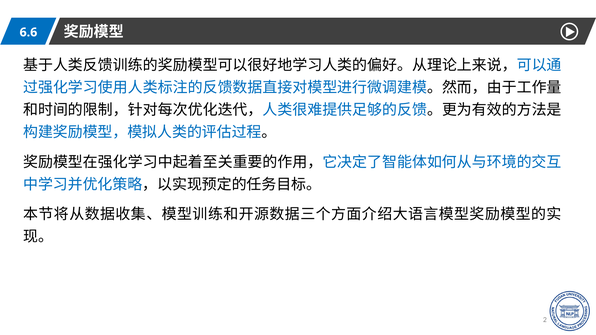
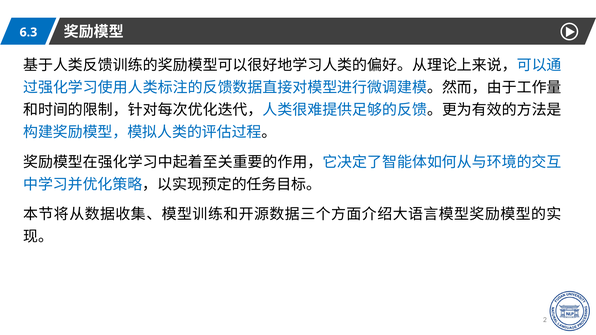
6.6: 6.6 -> 6.3
